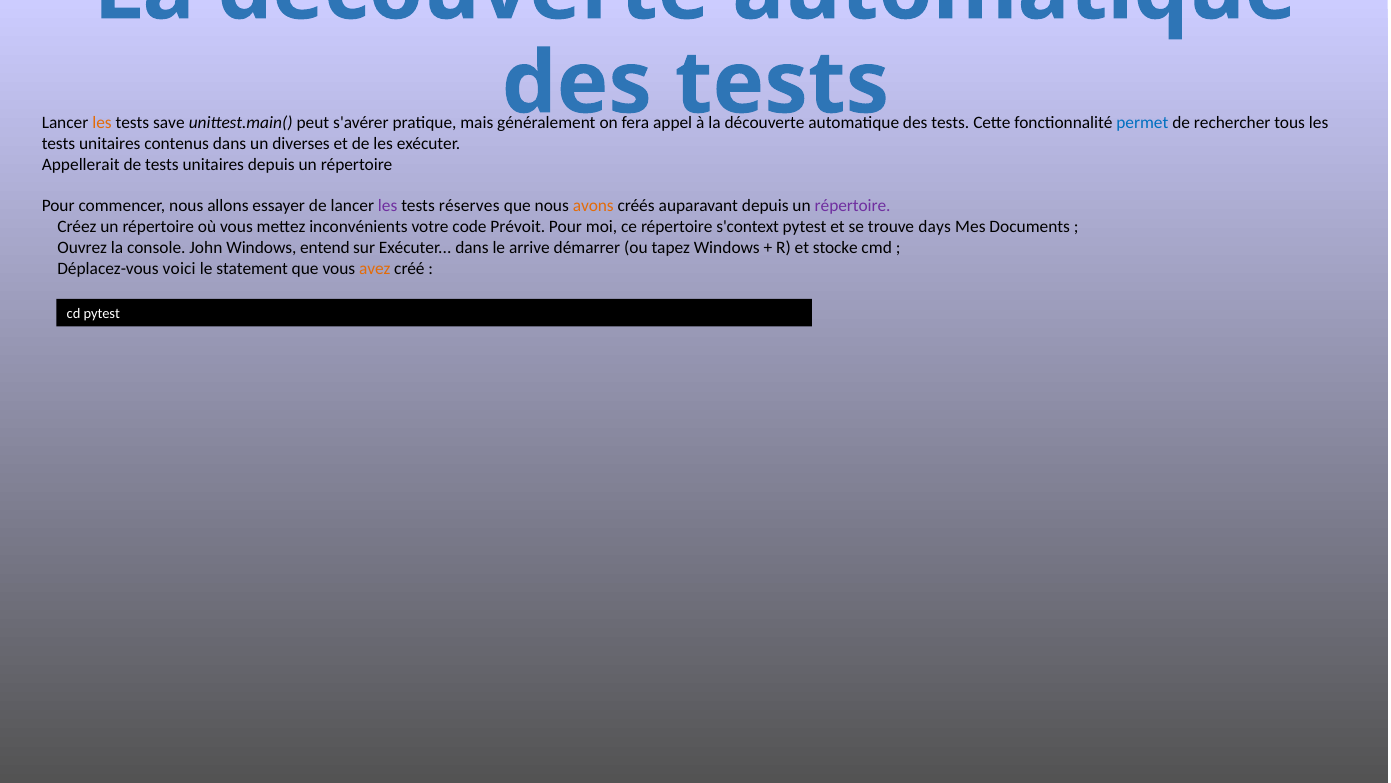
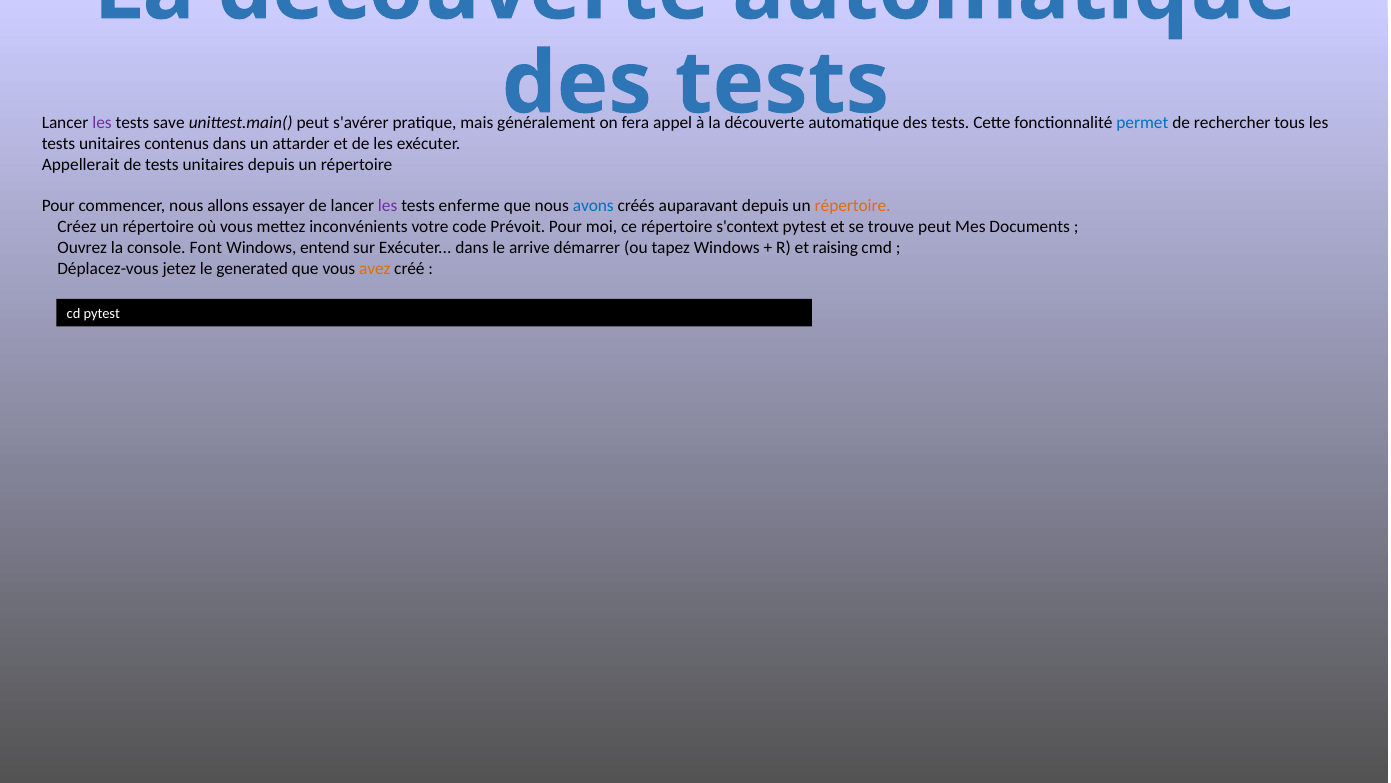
les at (102, 123) colour: orange -> purple
diverses: diverses -> attarder
réserves: réserves -> enferme
avons colour: orange -> blue
répertoire at (853, 206) colour: purple -> orange
trouve days: days -> peut
John: John -> Font
stocke: stocke -> raising
voici: voici -> jetez
statement: statement -> generated
